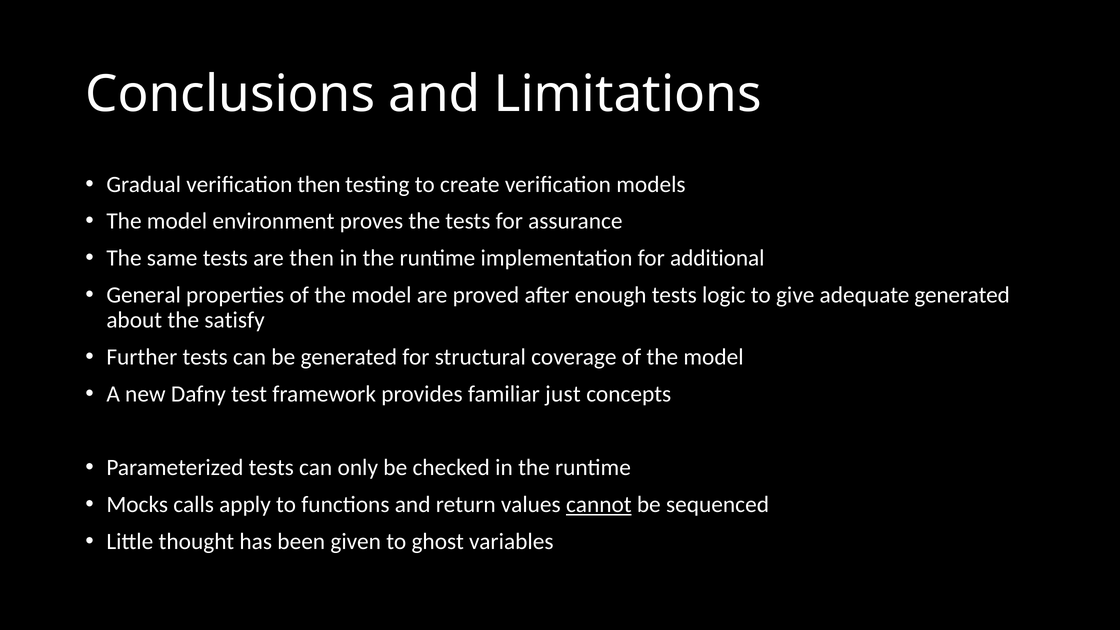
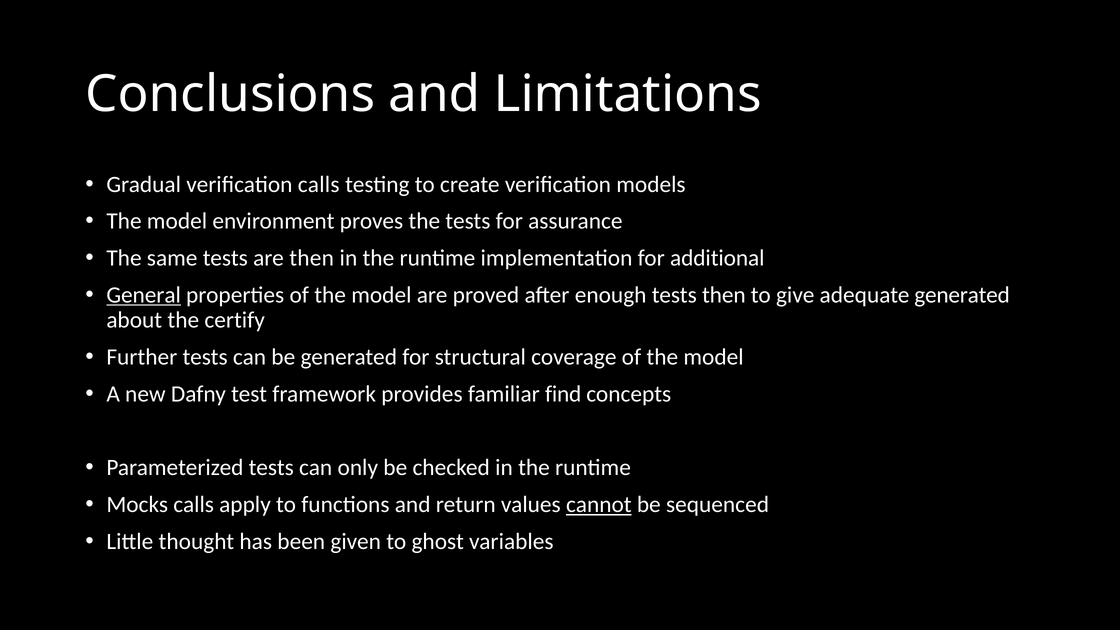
verification then: then -> calls
General underline: none -> present
tests logic: logic -> then
satisfy: satisfy -> certify
just: just -> find
